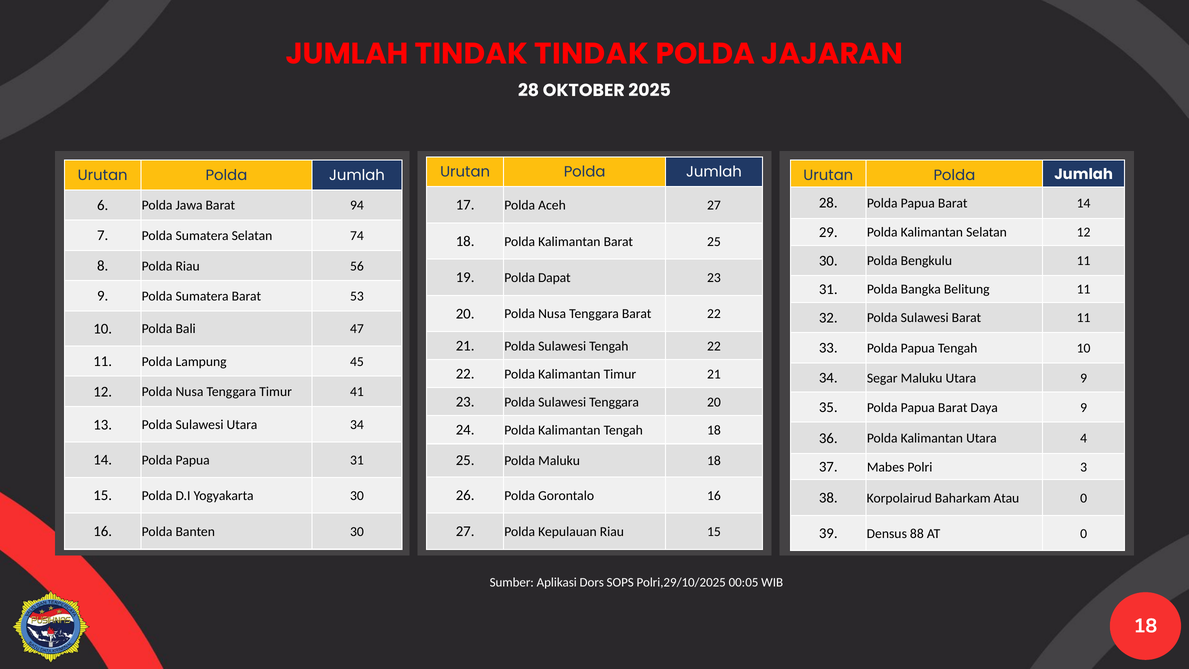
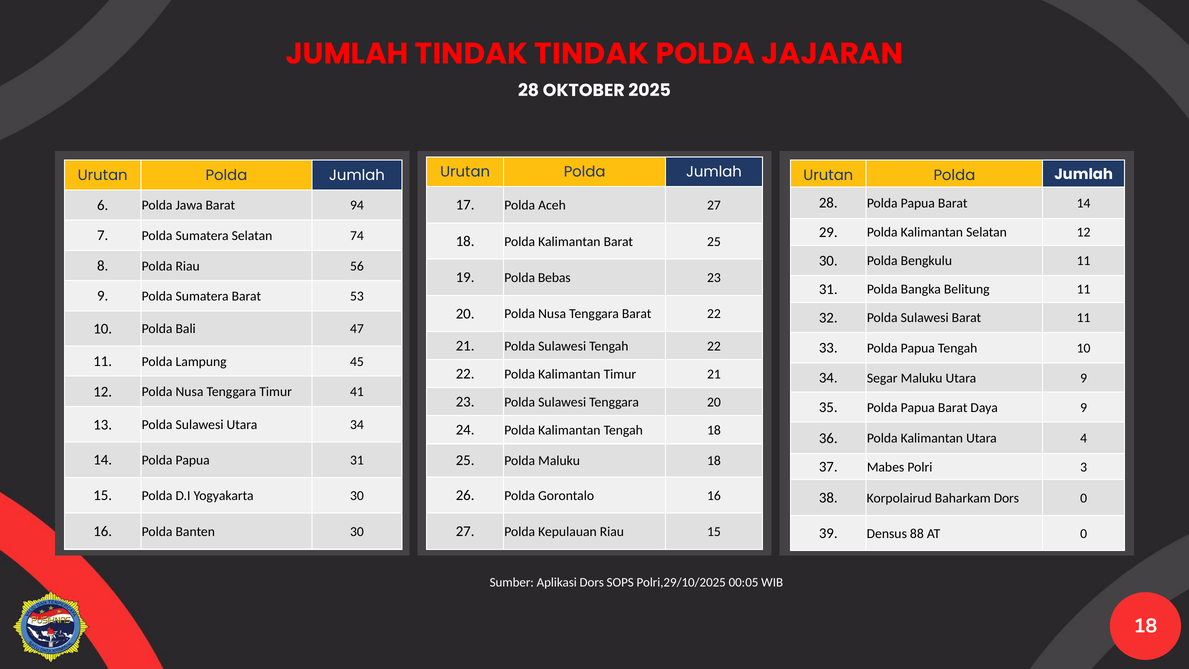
Dapat: Dapat -> Bebas
Baharkam Atau: Atau -> Dors
